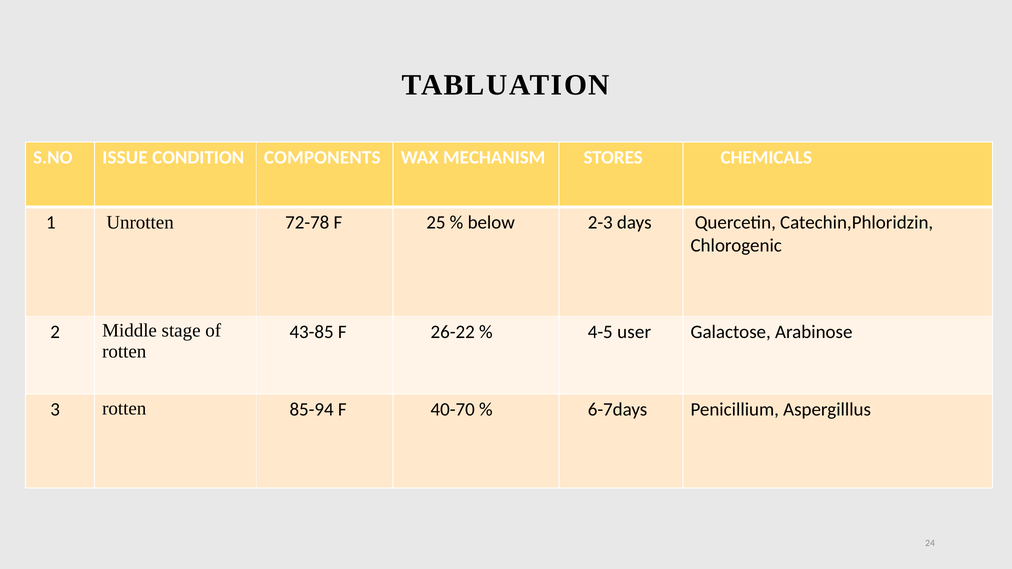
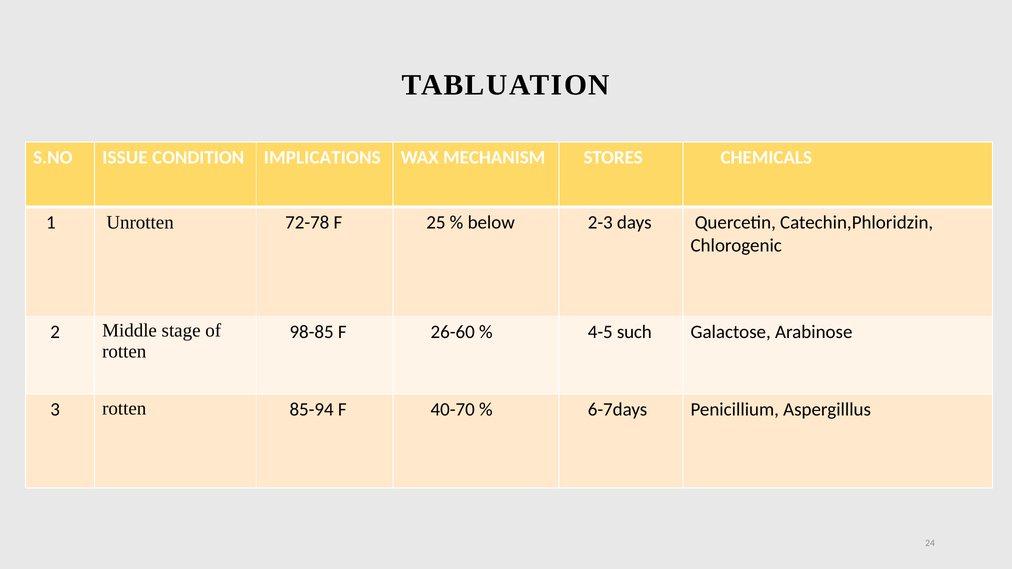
COMPONENTS: COMPONENTS -> IMPLICATIONS
43-85: 43-85 -> 98-85
26-22: 26-22 -> 26-60
user: user -> such
